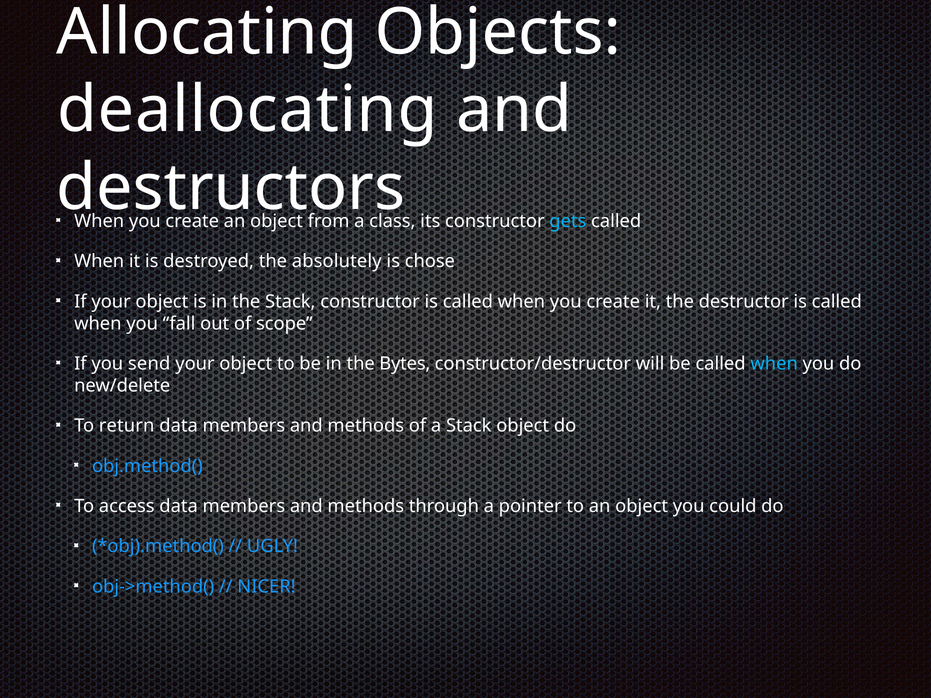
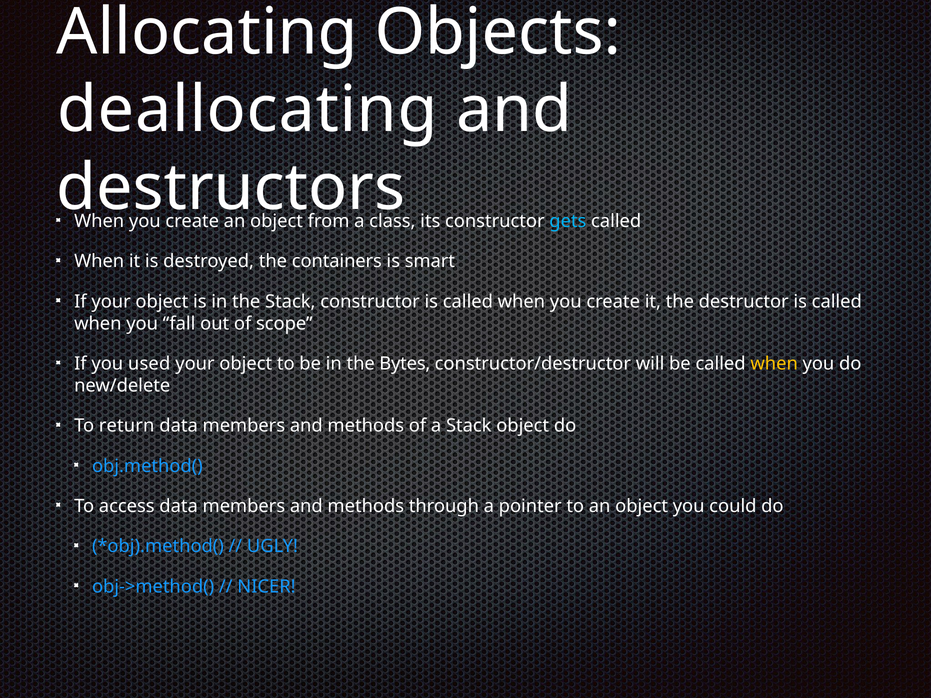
absolutely: absolutely -> containers
chose: chose -> smart
send: send -> used
when at (774, 364) colour: light blue -> yellow
